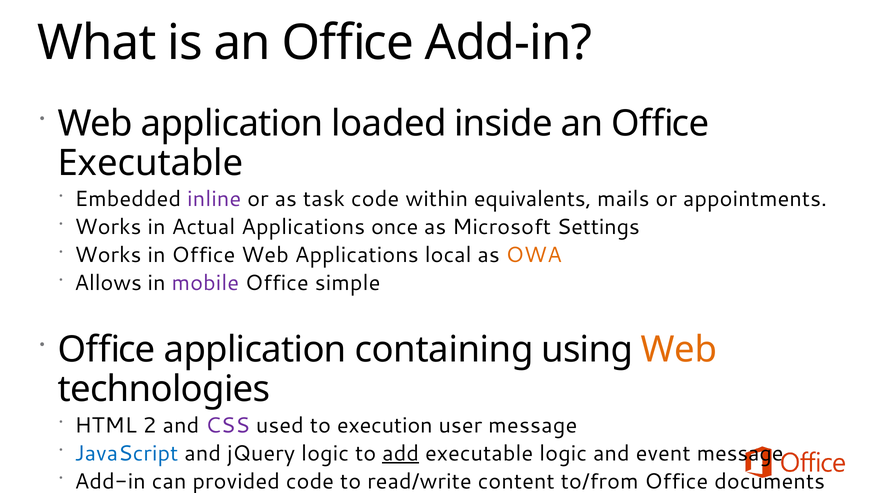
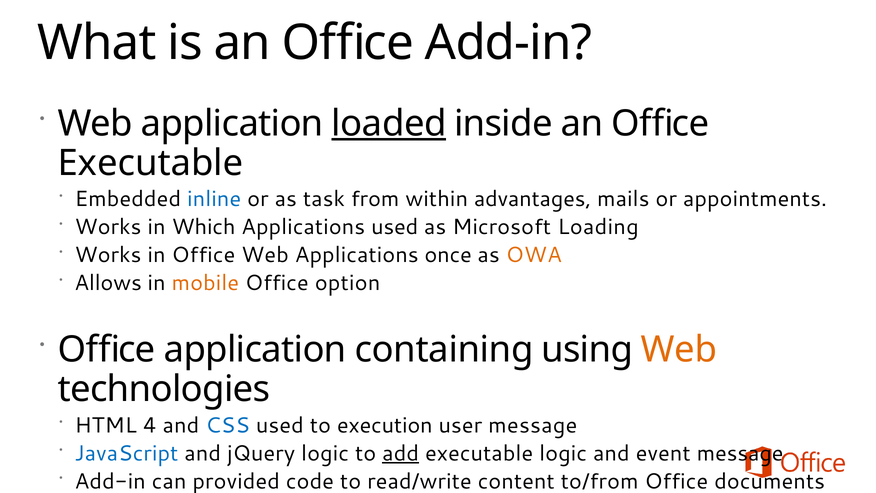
loaded underline: none -> present
inline colour: purple -> blue
task code: code -> from
equivalents: equivalents -> advantages
Actual: Actual -> Which
Applications once: once -> used
Settings: Settings -> Loading
Applications local: local -> once
mobile colour: purple -> orange
simple: simple -> option
2: 2 -> 4
CSS colour: purple -> blue
